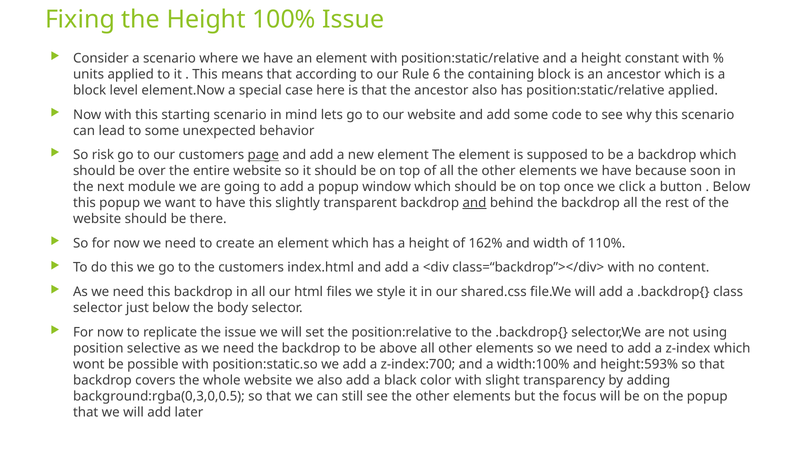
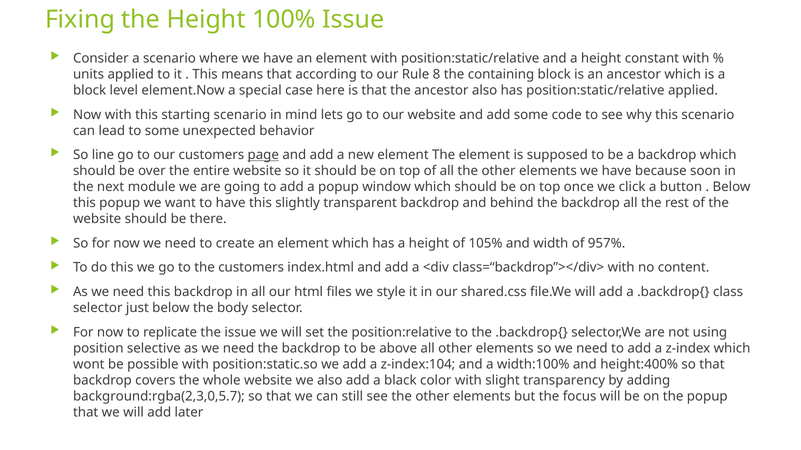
6: 6 -> 8
risk: risk -> line
and at (474, 203) underline: present -> none
162%: 162% -> 105%
110%: 110% -> 957%
z-index:700: z-index:700 -> z-index:104
height:593%: height:593% -> height:400%
background:rgba(0,3,0,0.5: background:rgba(0,3,0,0.5 -> background:rgba(2,3,0,5.7
